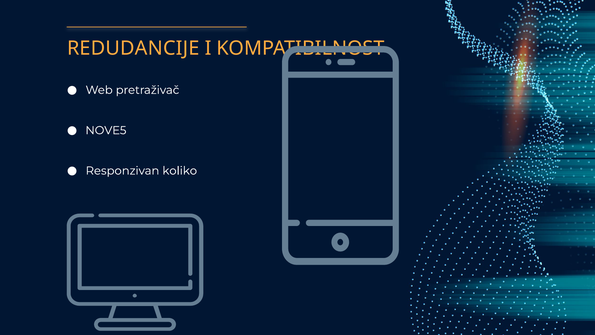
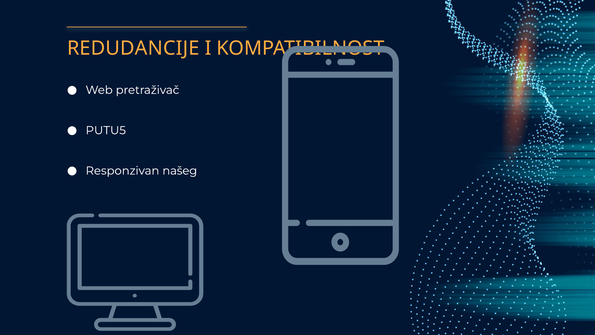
NOVE5: NOVE5 -> PUTU5
koliko: koliko -> našeg
